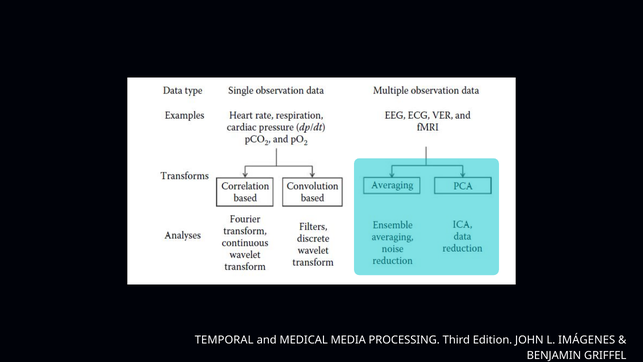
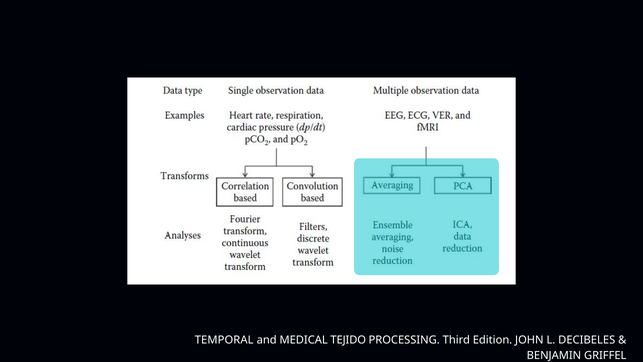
MEDIA: MEDIA -> TEJIDO
IMÁGENES: IMÁGENES -> DECIBELES
